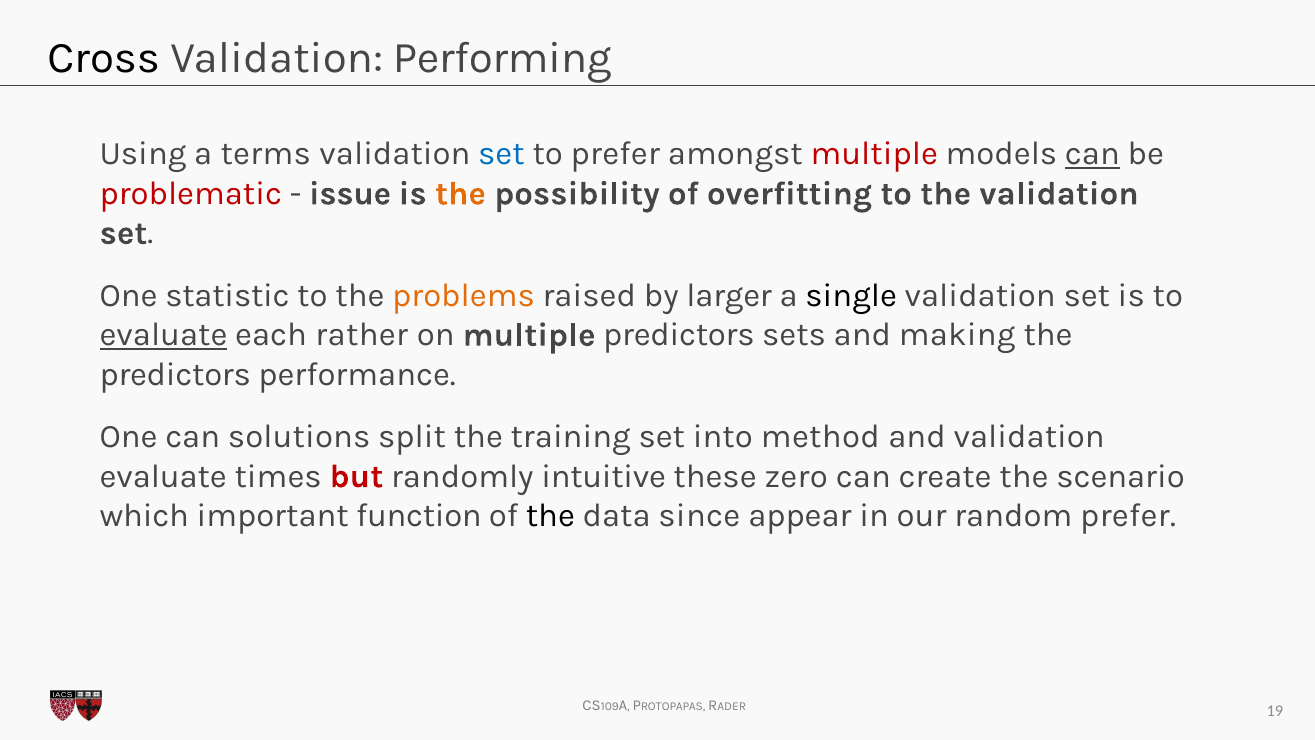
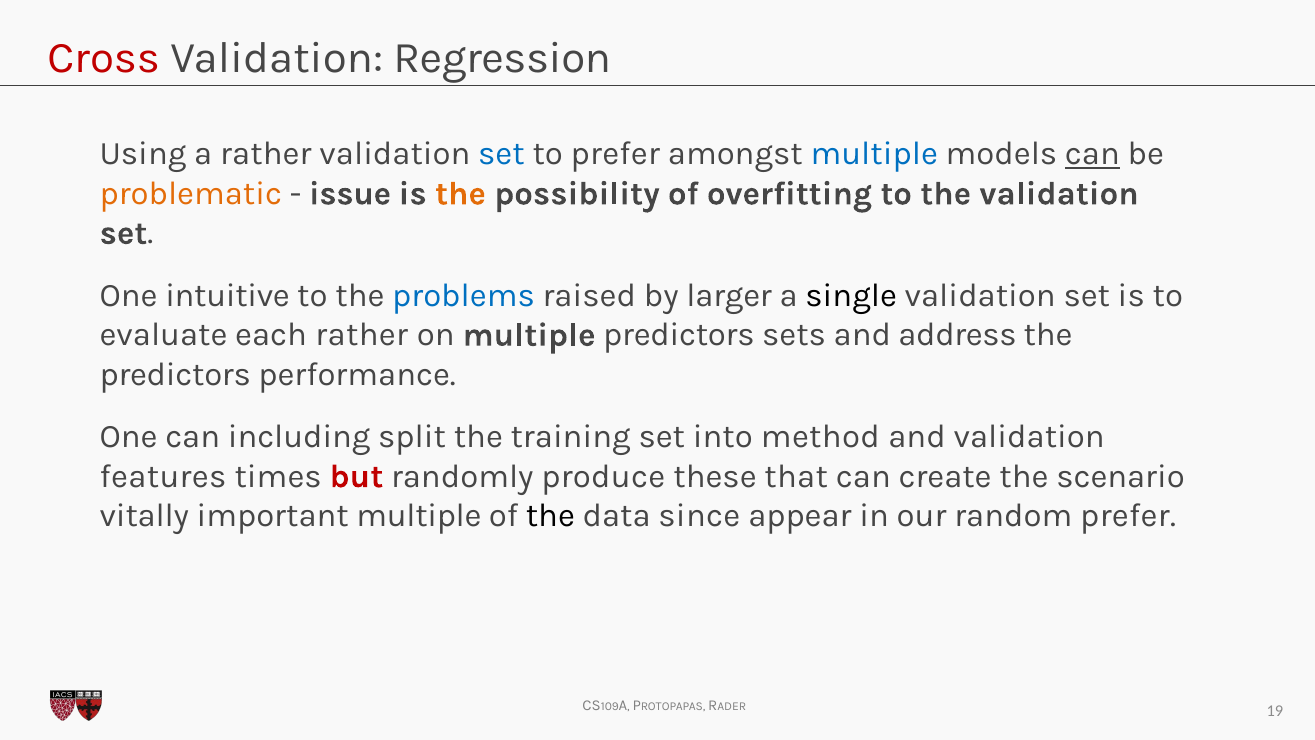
Cross colour: black -> red
Performing: Performing -> Regression
a terms: terms -> rather
multiple at (874, 154) colour: red -> blue
problematic colour: red -> orange
statistic: statistic -> intuitive
problems colour: orange -> blue
evaluate at (164, 335) underline: present -> none
making: making -> address
solutions: solutions -> including
evaluate at (163, 476): evaluate -> features
intuitive: intuitive -> produce
zero: zero -> that
which: which -> vitally
important function: function -> multiple
